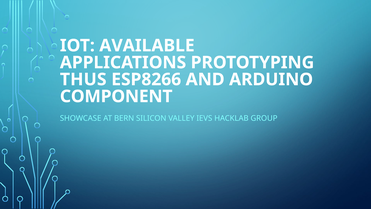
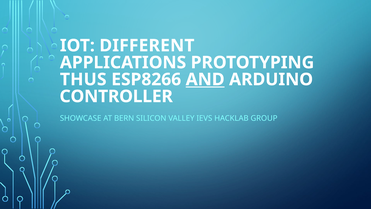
AVAILABLE: AVAILABLE -> DIFFERENT
AND underline: none -> present
COMPONENT: COMPONENT -> CONTROLLER
